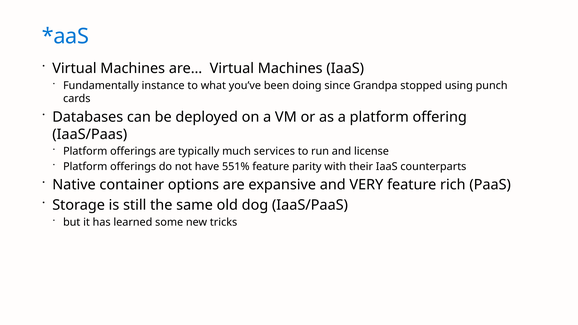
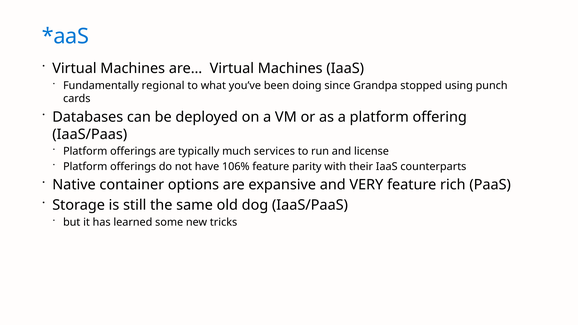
instance: instance -> regional
551%: 551% -> 106%
